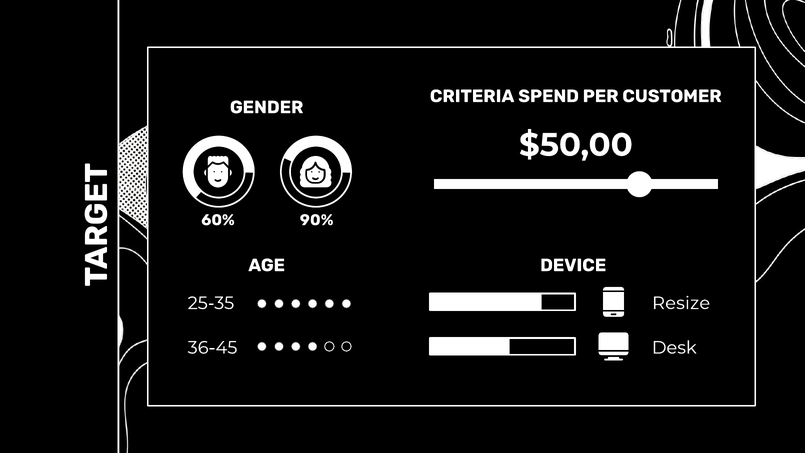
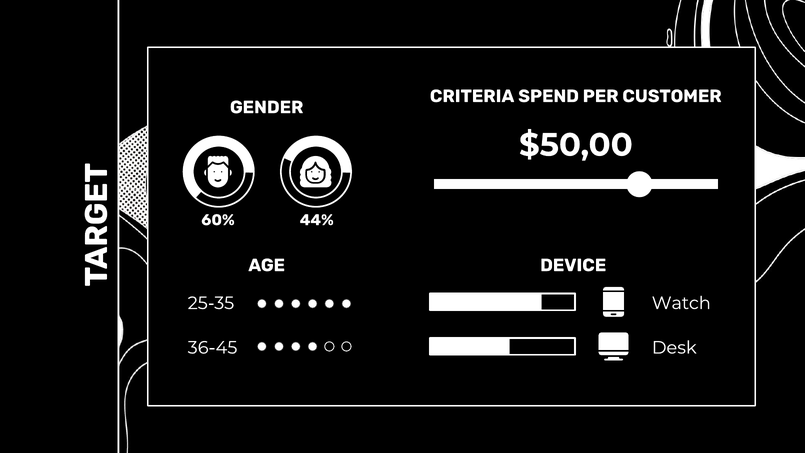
90%: 90% -> 44%
Resize: Resize -> Watch
